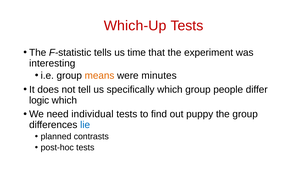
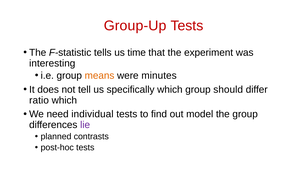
Which-Up: Which-Up -> Group-Up
people: people -> should
logic: logic -> ratio
puppy: puppy -> model
lie colour: blue -> purple
